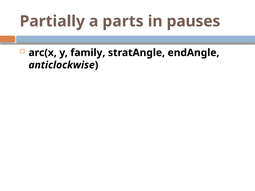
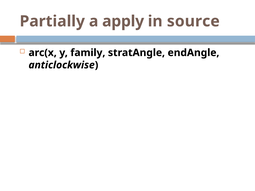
parts: parts -> apply
pauses: pauses -> source
